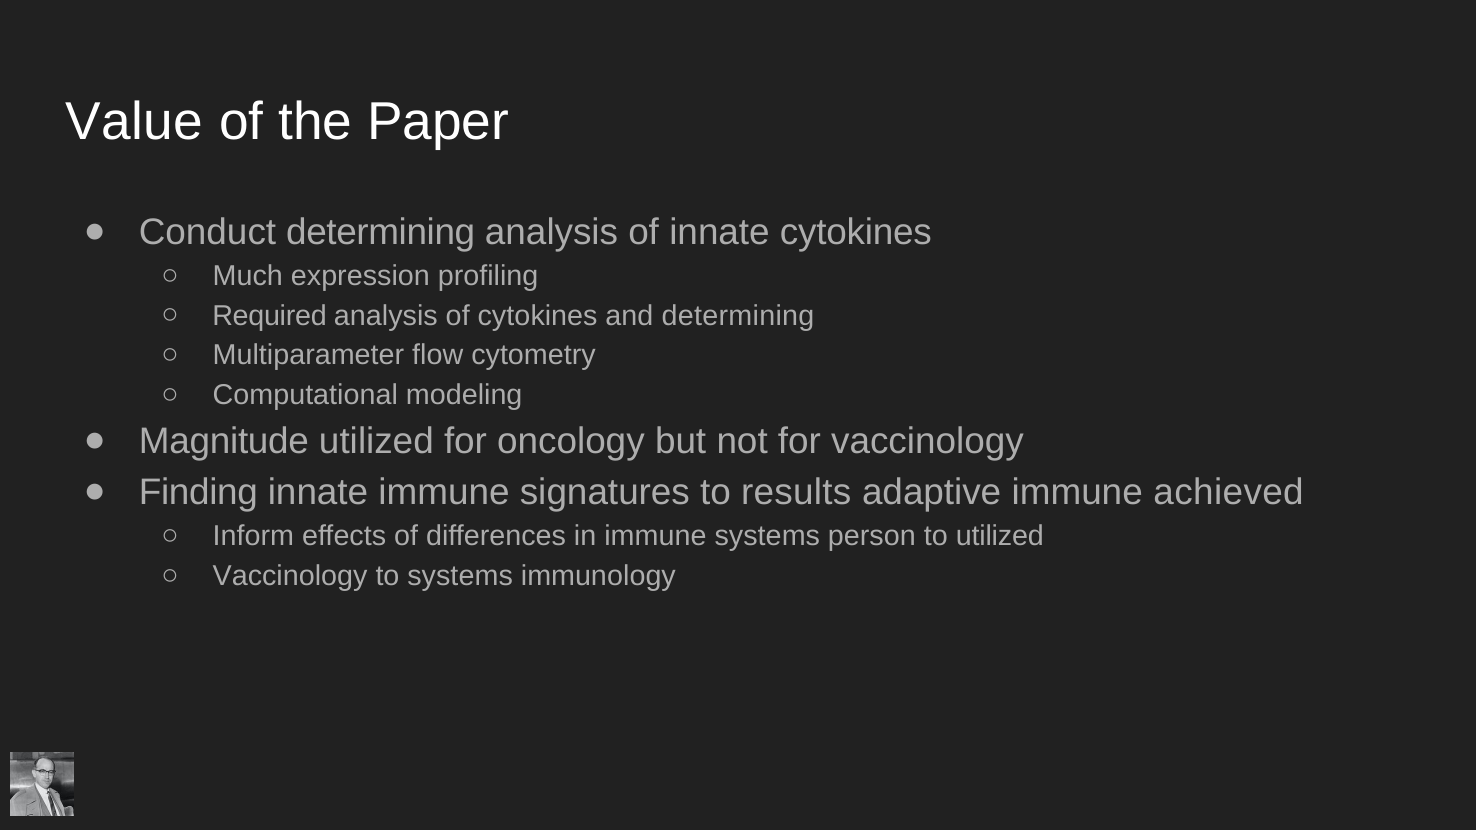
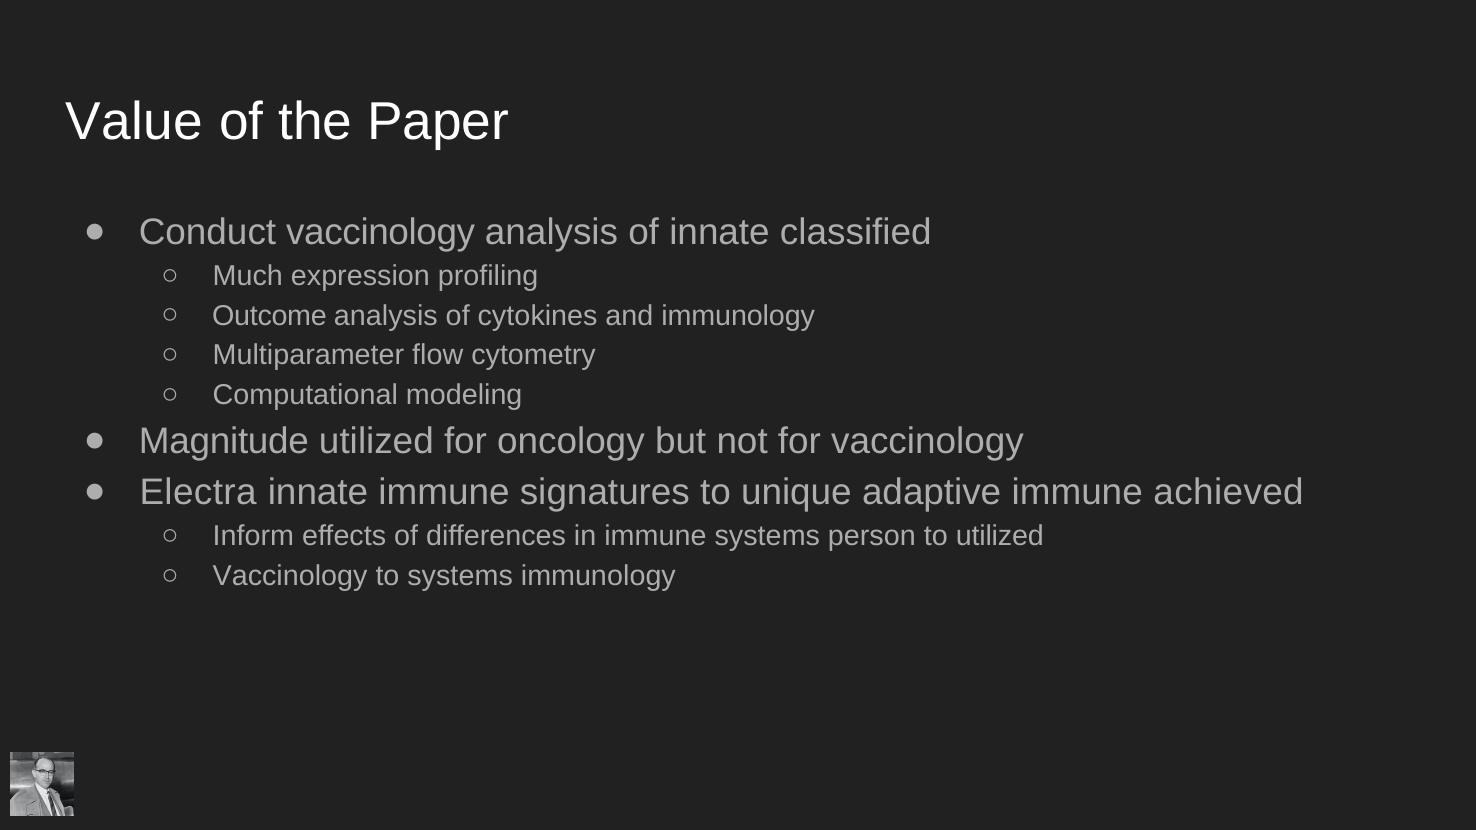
Conduct determining: determining -> vaccinology
innate cytokines: cytokines -> classified
Required: Required -> Outcome
and determining: determining -> immunology
Finding: Finding -> Electra
results: results -> unique
